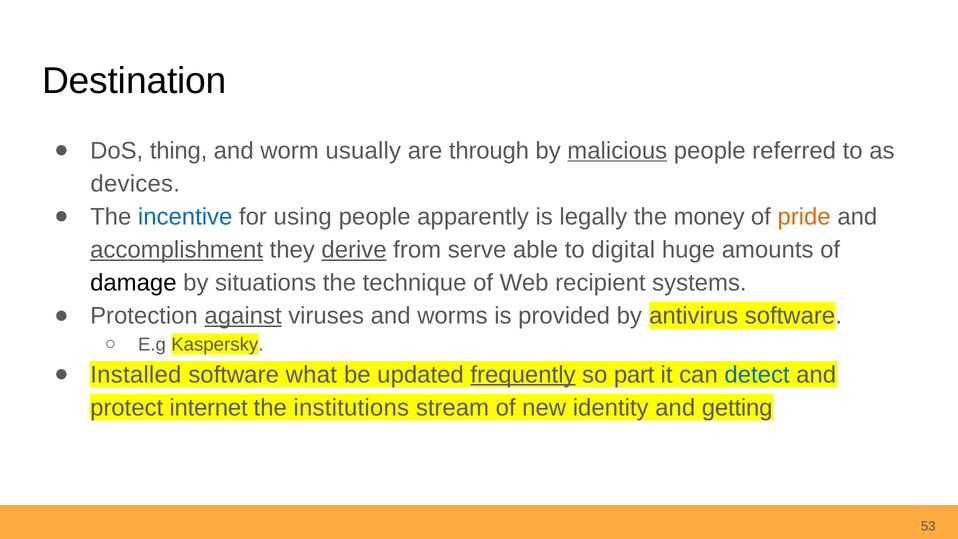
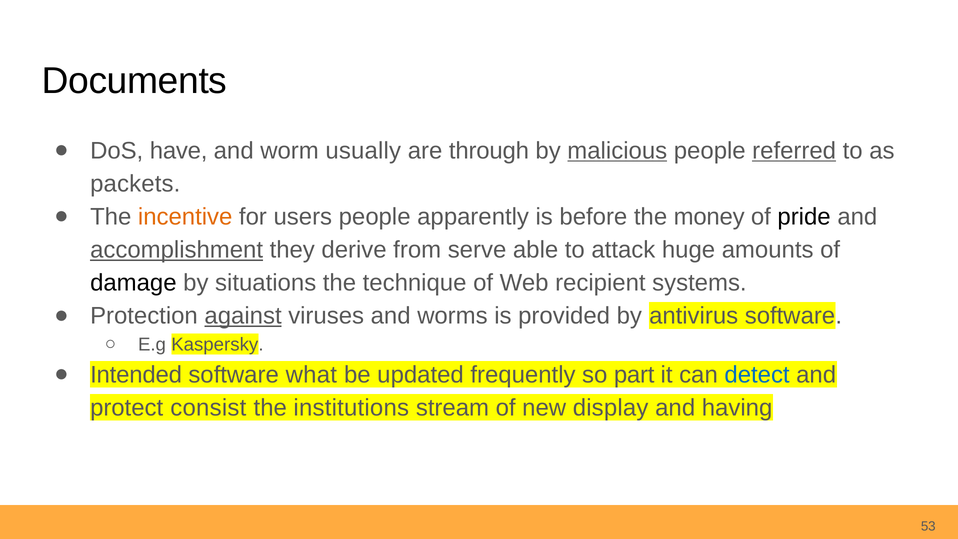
Destination: Destination -> Documents
thing: thing -> have
referred underline: none -> present
devices: devices -> packets
incentive colour: blue -> orange
using: using -> users
legally: legally -> before
pride colour: orange -> black
derive underline: present -> none
digital: digital -> attack
Installed: Installed -> Intended
frequently underline: present -> none
internet: internet -> consist
identity: identity -> display
getting: getting -> having
